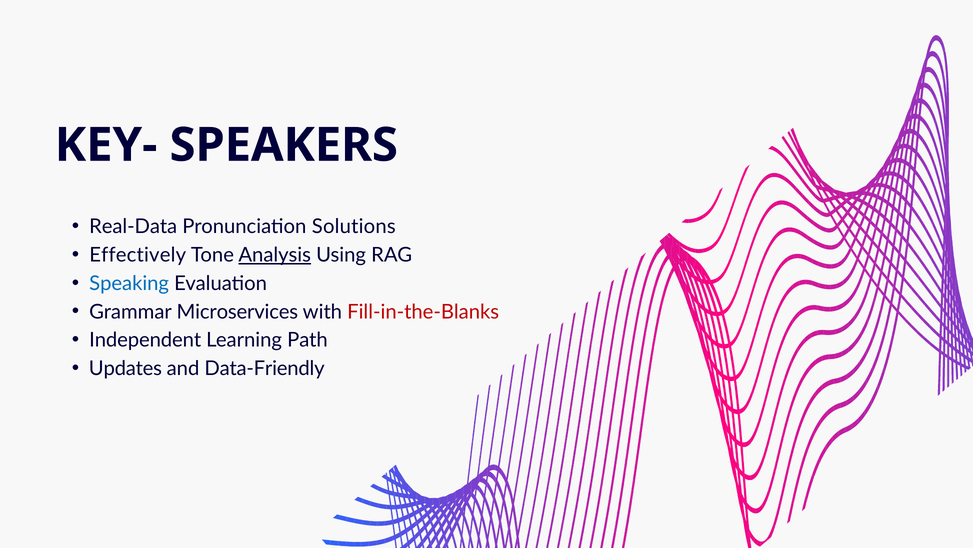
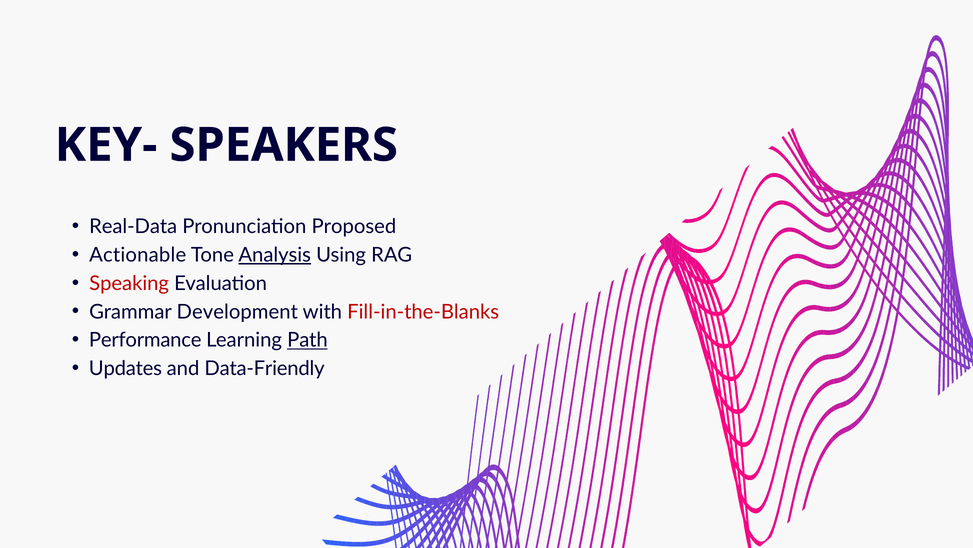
Solutions: Solutions -> Proposed
Effectively: Effectively -> Actionable
Speaking colour: blue -> red
Microservices: Microservices -> Development
Independent: Independent -> Performance
Path underline: none -> present
